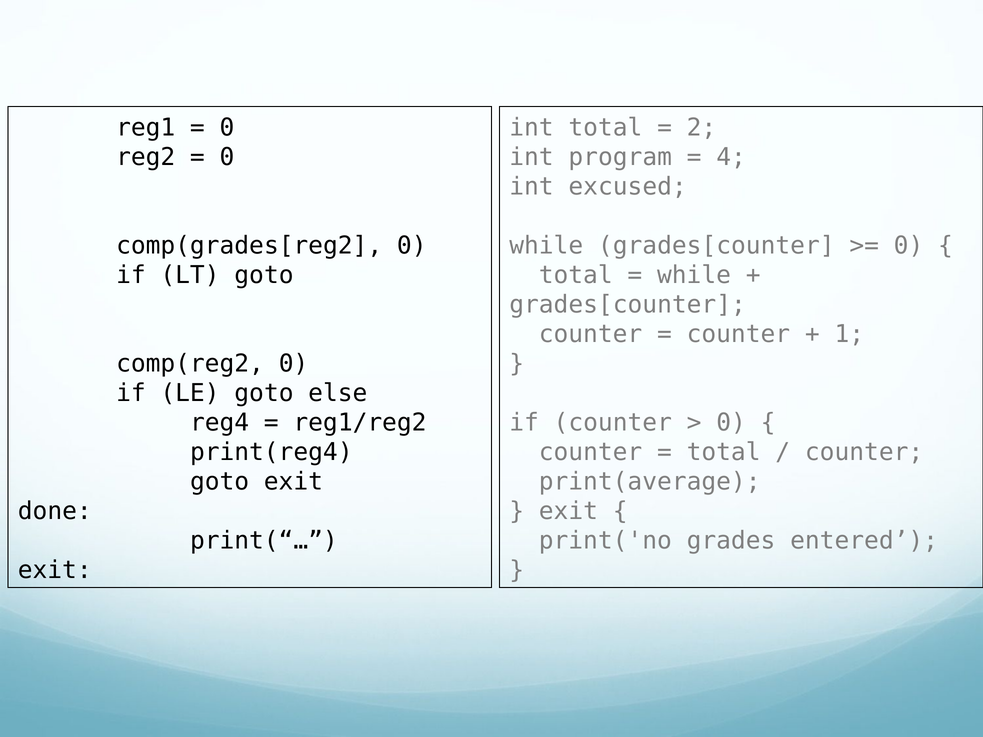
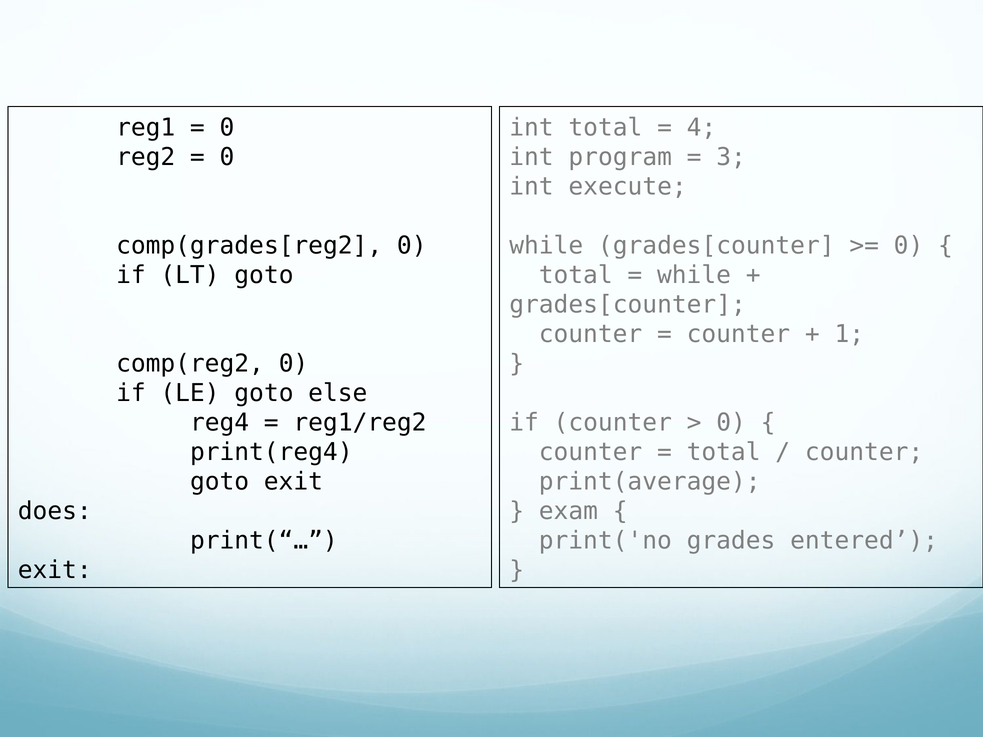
2: 2 -> 4
4: 4 -> 3
excused: excused -> execute
done: done -> does
exit at (568, 511): exit -> exam
